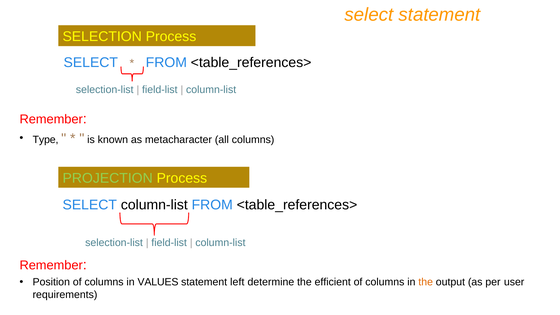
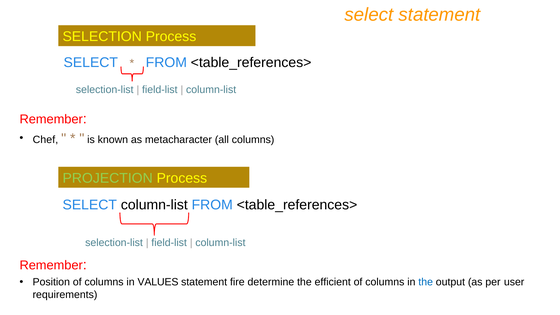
Type: Type -> Chef
left: left -> fire
the at (426, 282) colour: orange -> blue
